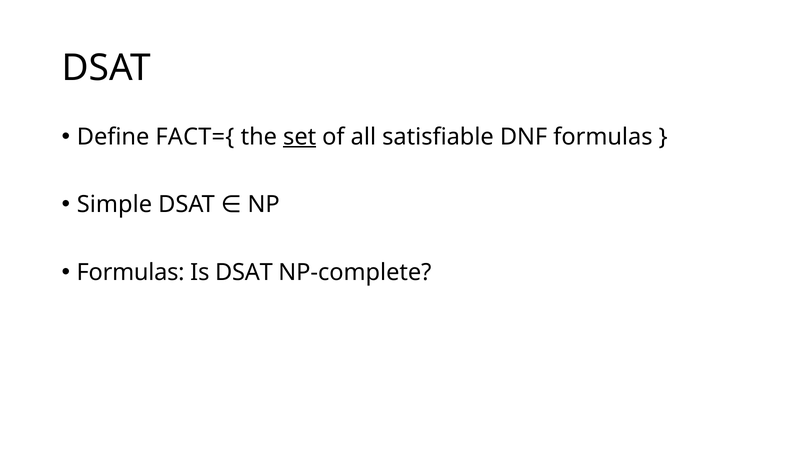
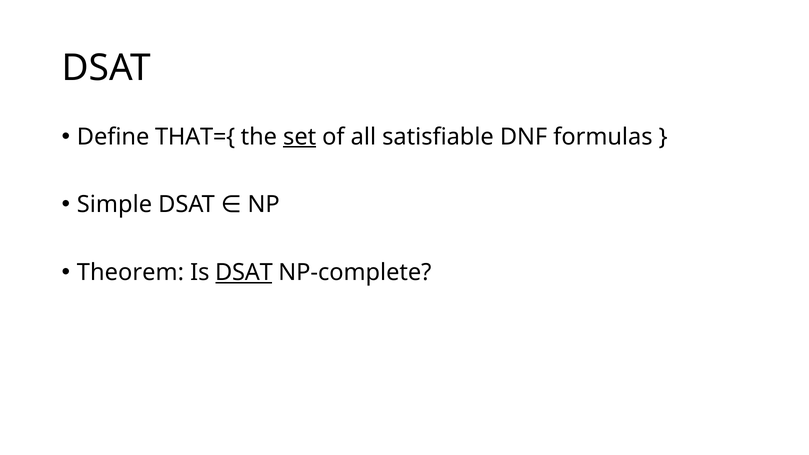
FACT={: FACT={ -> THAT={
Formulas at (131, 272): Formulas -> Theorem
DSAT at (244, 272) underline: none -> present
